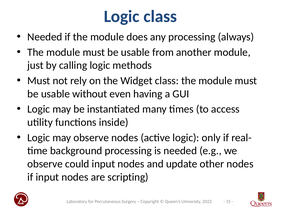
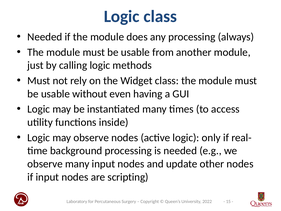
observe could: could -> many
